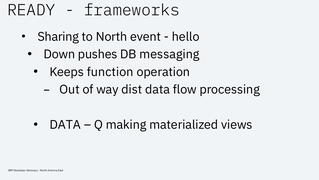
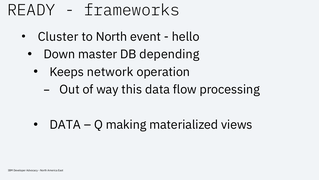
Sharing: Sharing -> Cluster
pushes: pushes -> master
messaging: messaging -> depending
function: function -> network
dist: dist -> this
